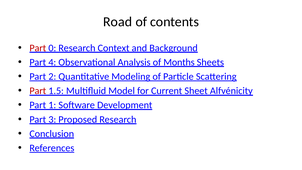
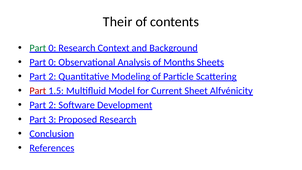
Road: Road -> Their
Part at (38, 48) colour: red -> green
4 at (52, 62): 4 -> 0
1 at (52, 105): 1 -> 2
